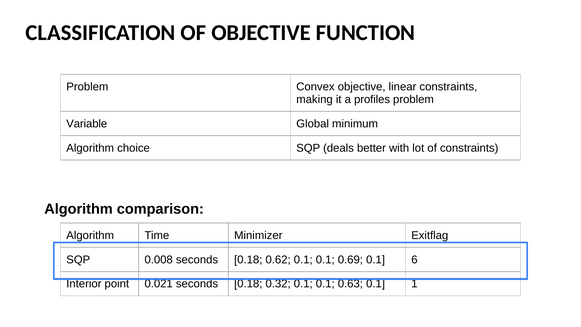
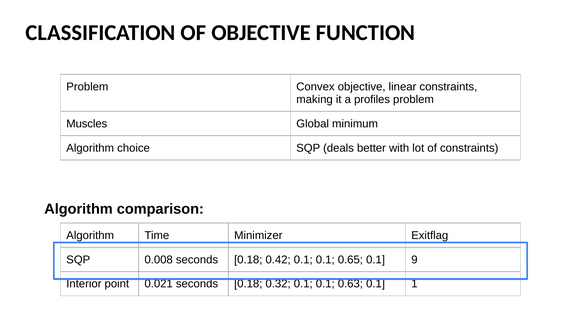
Variable: Variable -> Muscles
0.62: 0.62 -> 0.42
0.69: 0.69 -> 0.65
6: 6 -> 9
